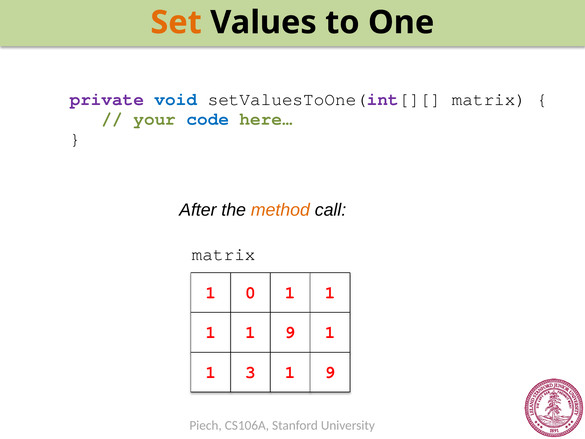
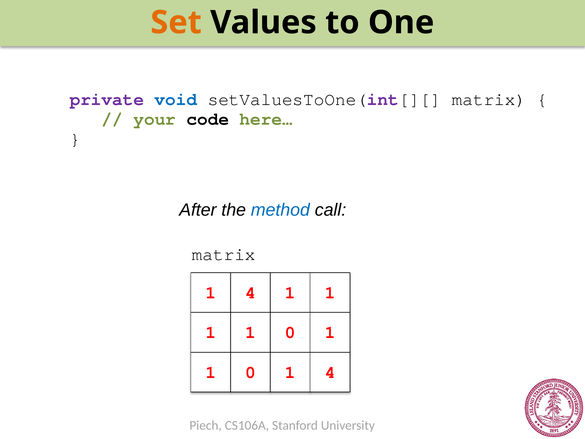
code colour: blue -> black
method colour: orange -> blue
0 at (250, 292): 0 -> 4
1 1 9: 9 -> 0
3 at (250, 372): 3 -> 0
9 at (330, 372): 9 -> 4
